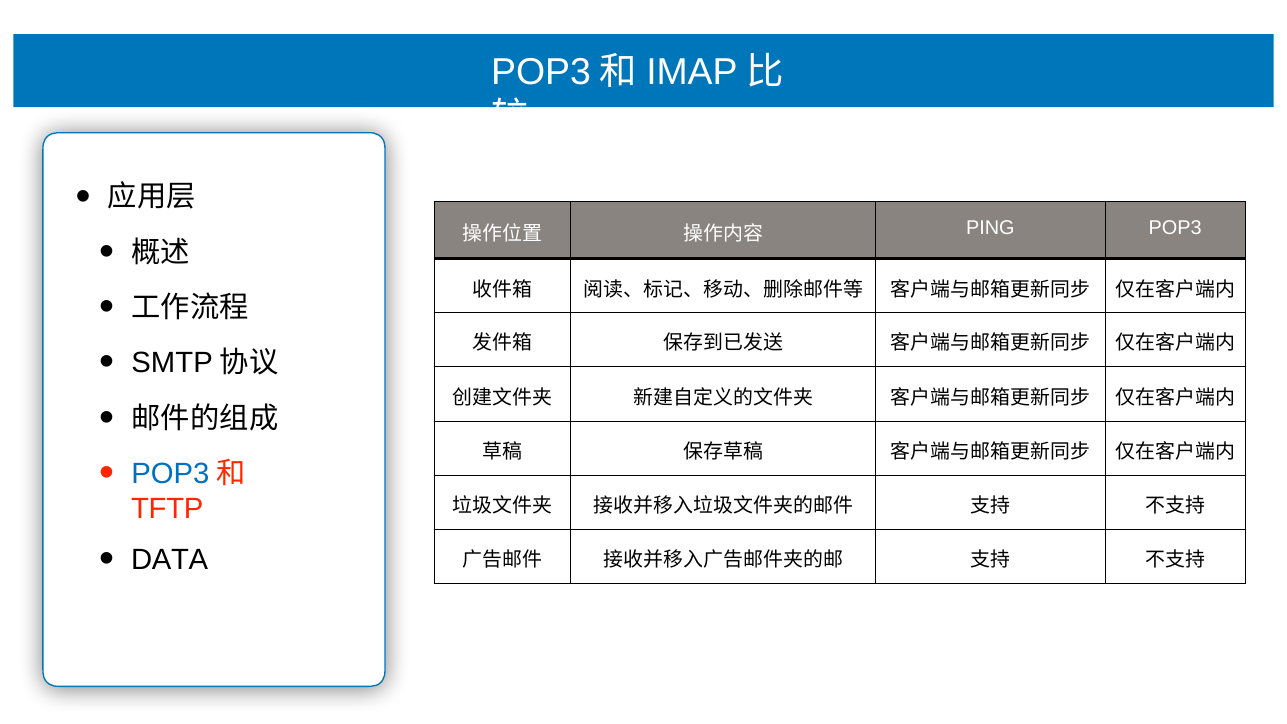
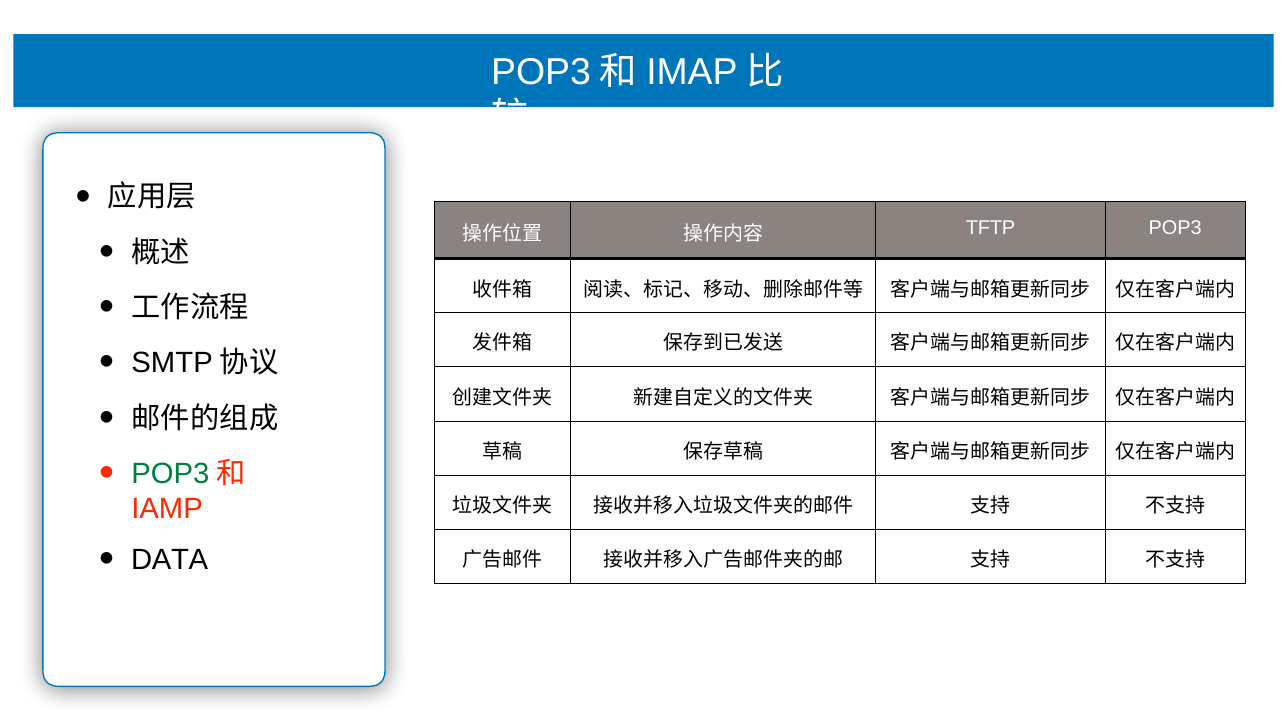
PING: PING -> TFTP
POP3 at (170, 474) colour: blue -> green
TFTP: TFTP -> IAMP
